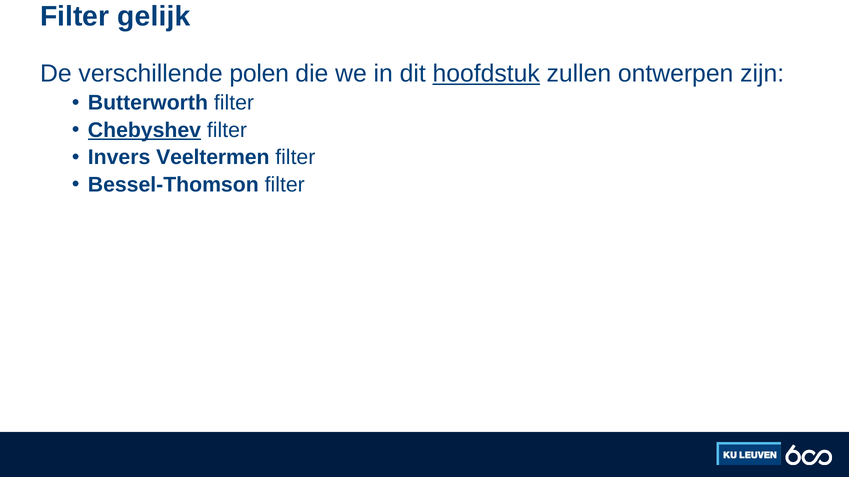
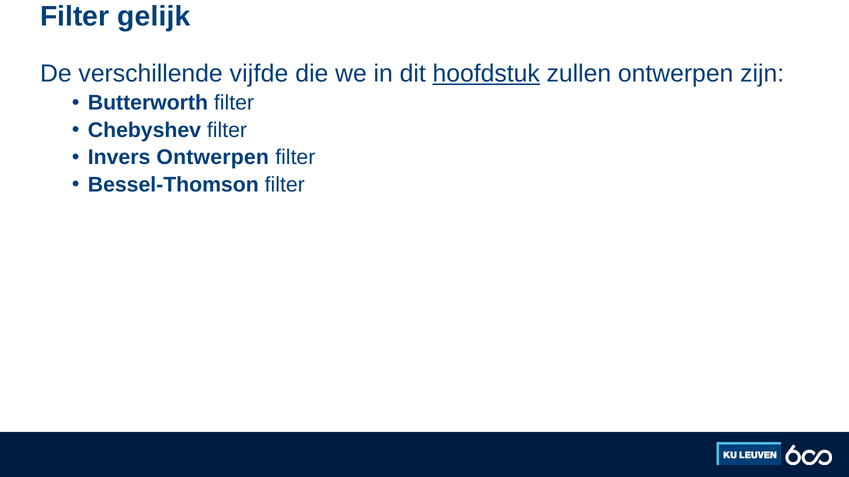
polen: polen -> vijfde
Chebyshev underline: present -> none
Invers Veeltermen: Veeltermen -> Ontwerpen
